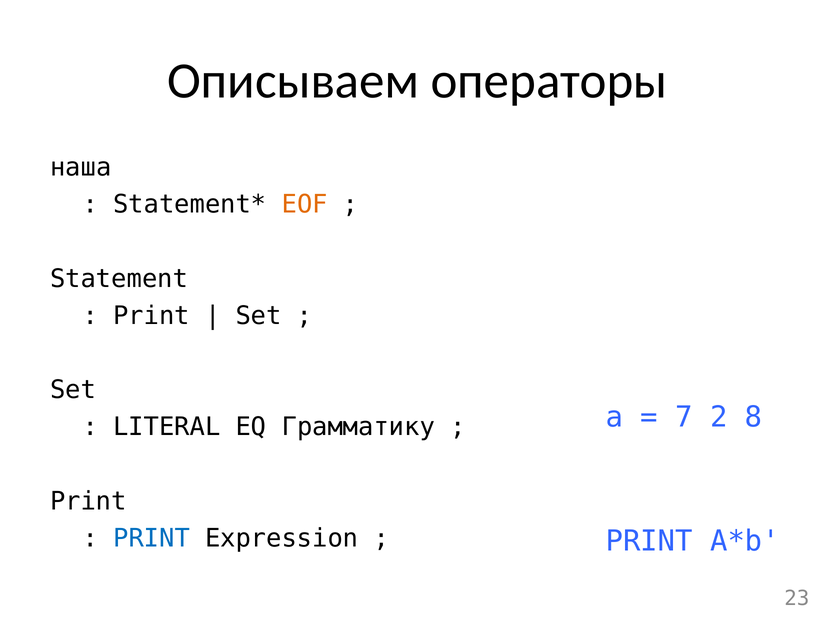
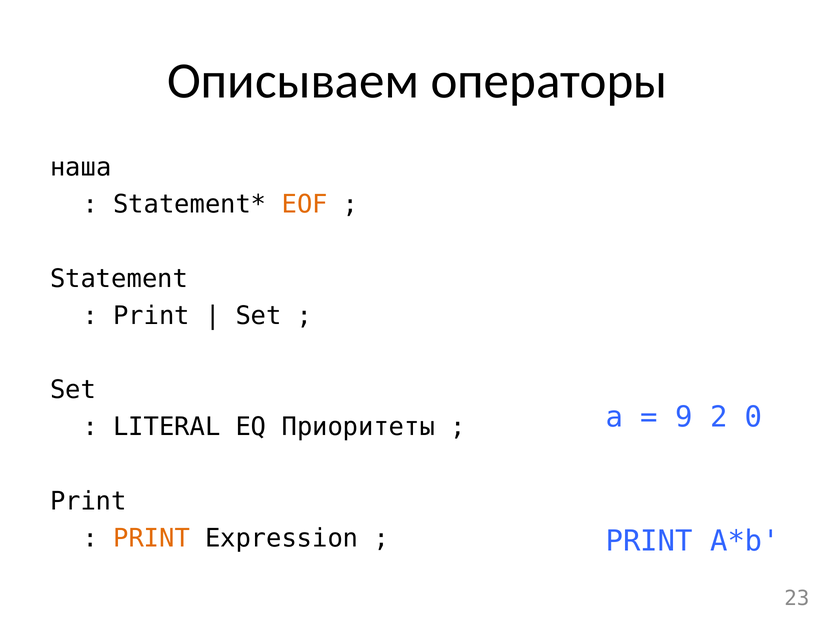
7: 7 -> 9
8: 8 -> 0
Грамматику: Грамматику -> Приоритеты
PRINT at (152, 539) colour: blue -> orange
